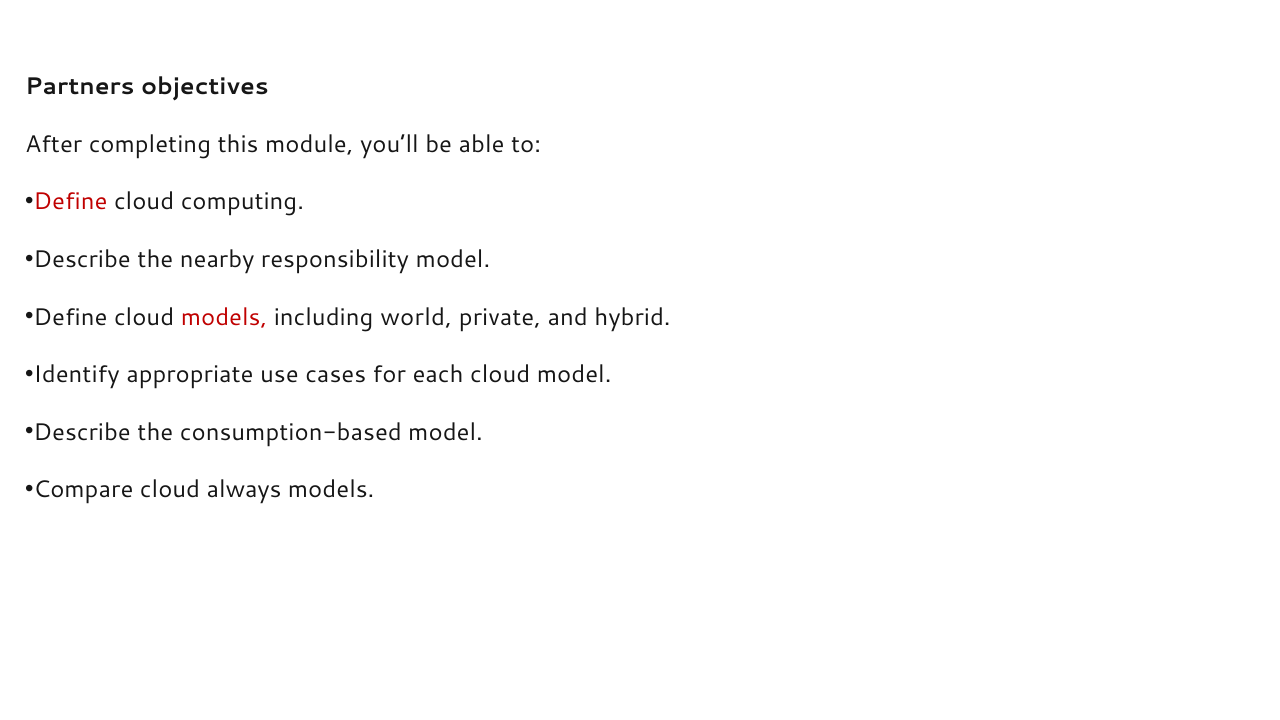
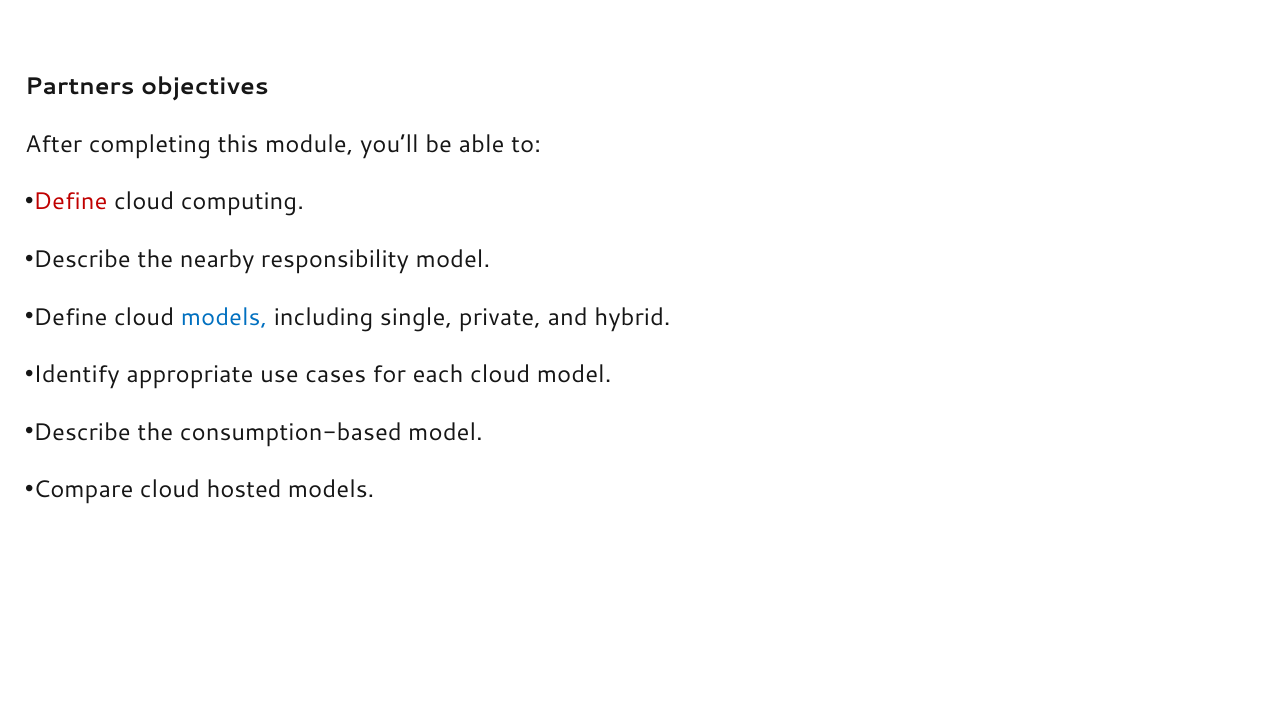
models at (224, 317) colour: red -> blue
world: world -> single
always: always -> hosted
